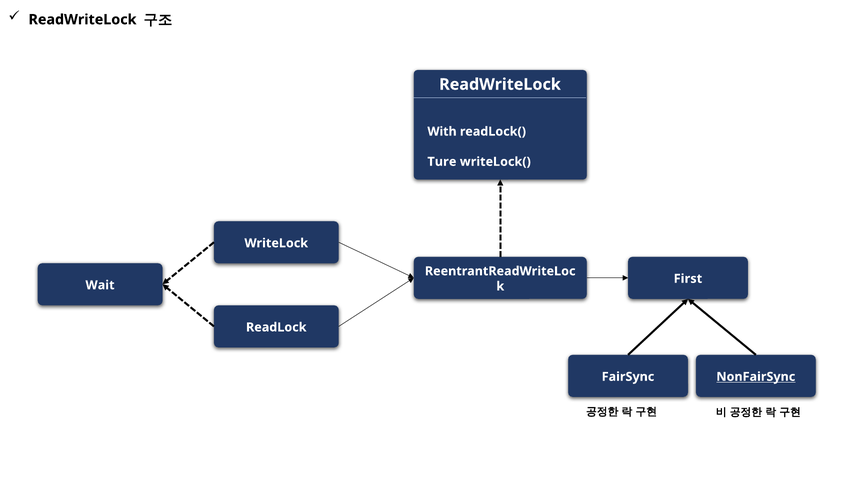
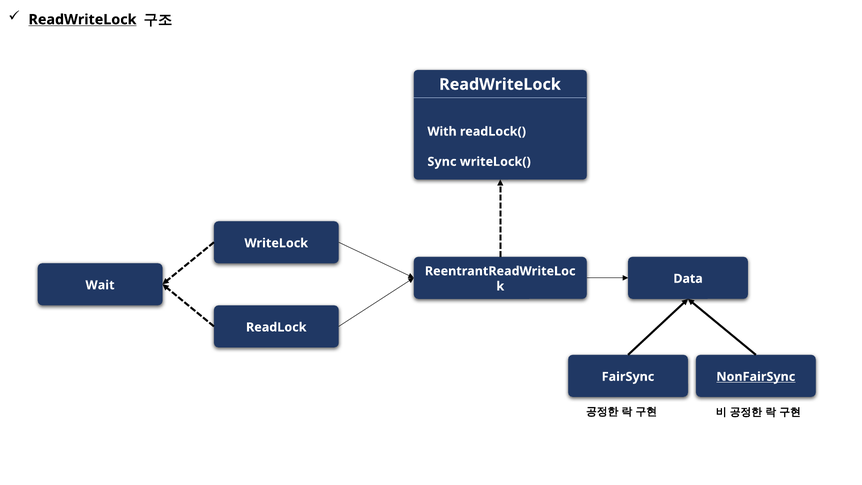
ReadWriteLock at (82, 20) underline: none -> present
Ture: Ture -> Sync
First: First -> Data
